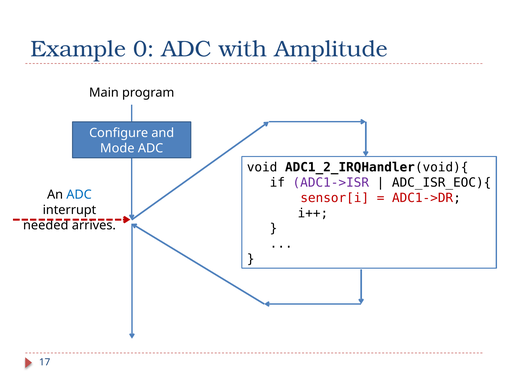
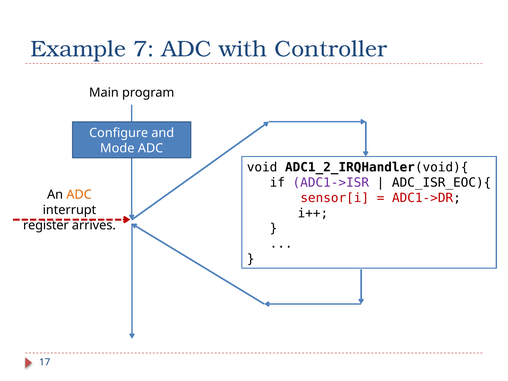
0: 0 -> 7
Amplitude: Amplitude -> Controller
ADC at (79, 195) colour: blue -> orange
needed: needed -> register
